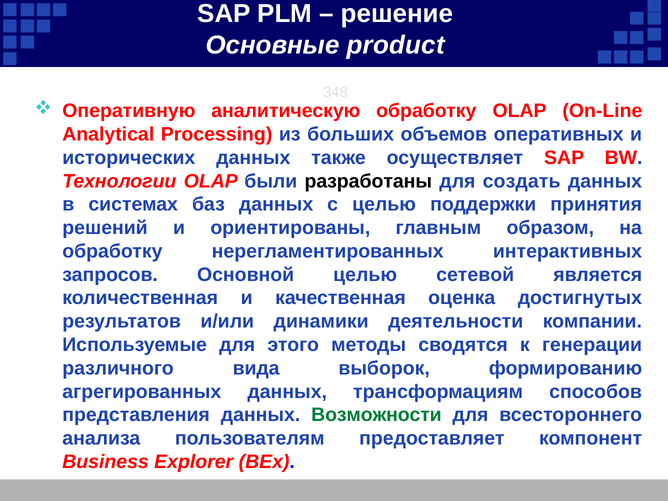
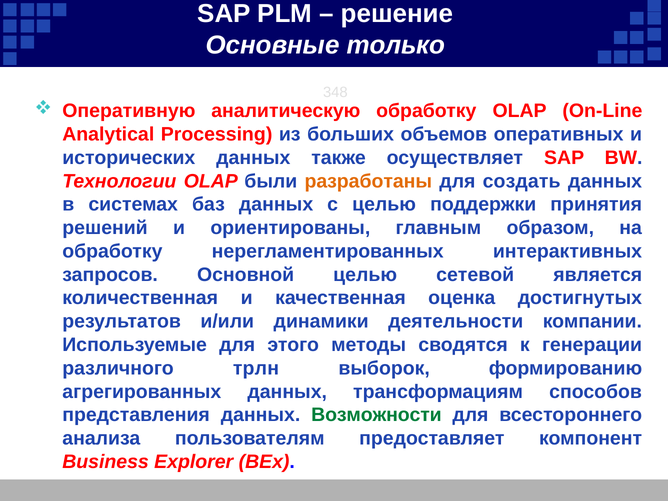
product: product -> только
разработаны colour: black -> orange
вида: вида -> трлн
